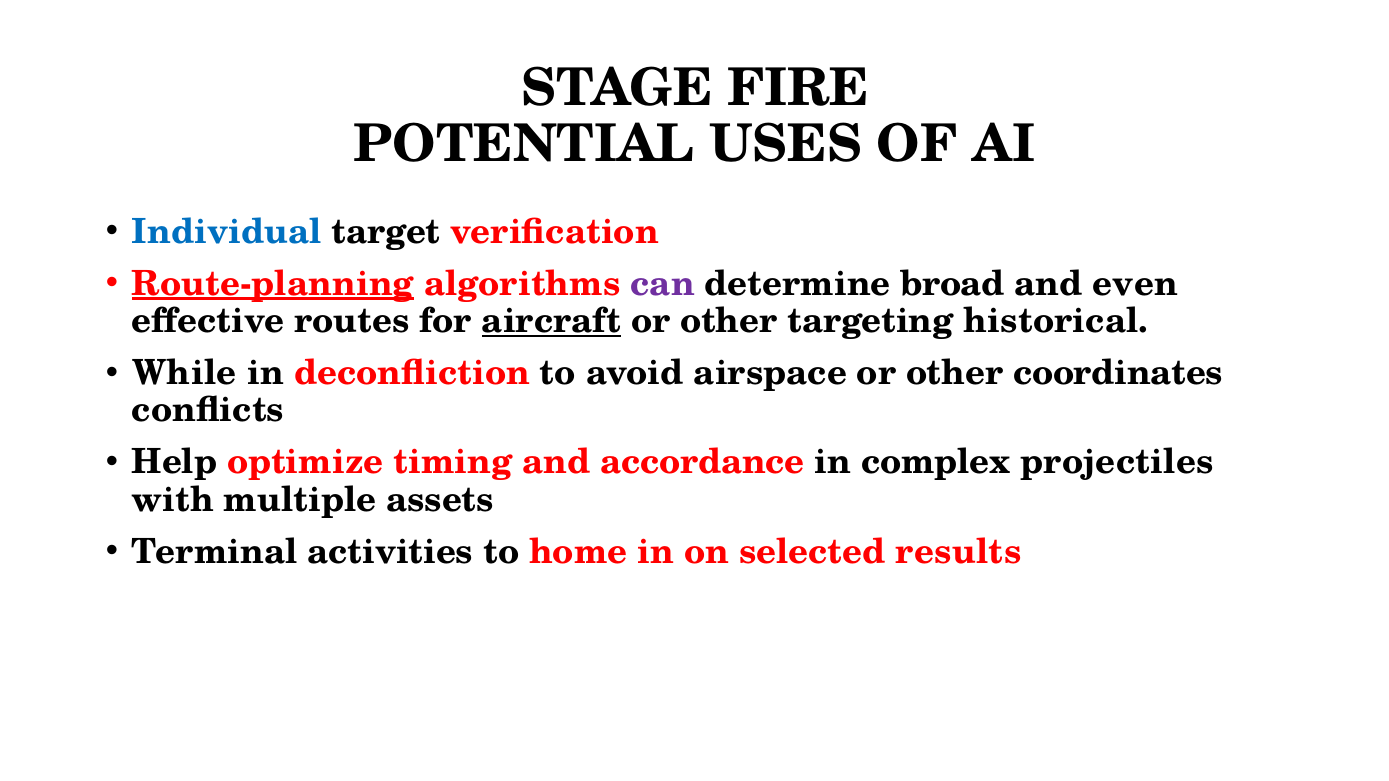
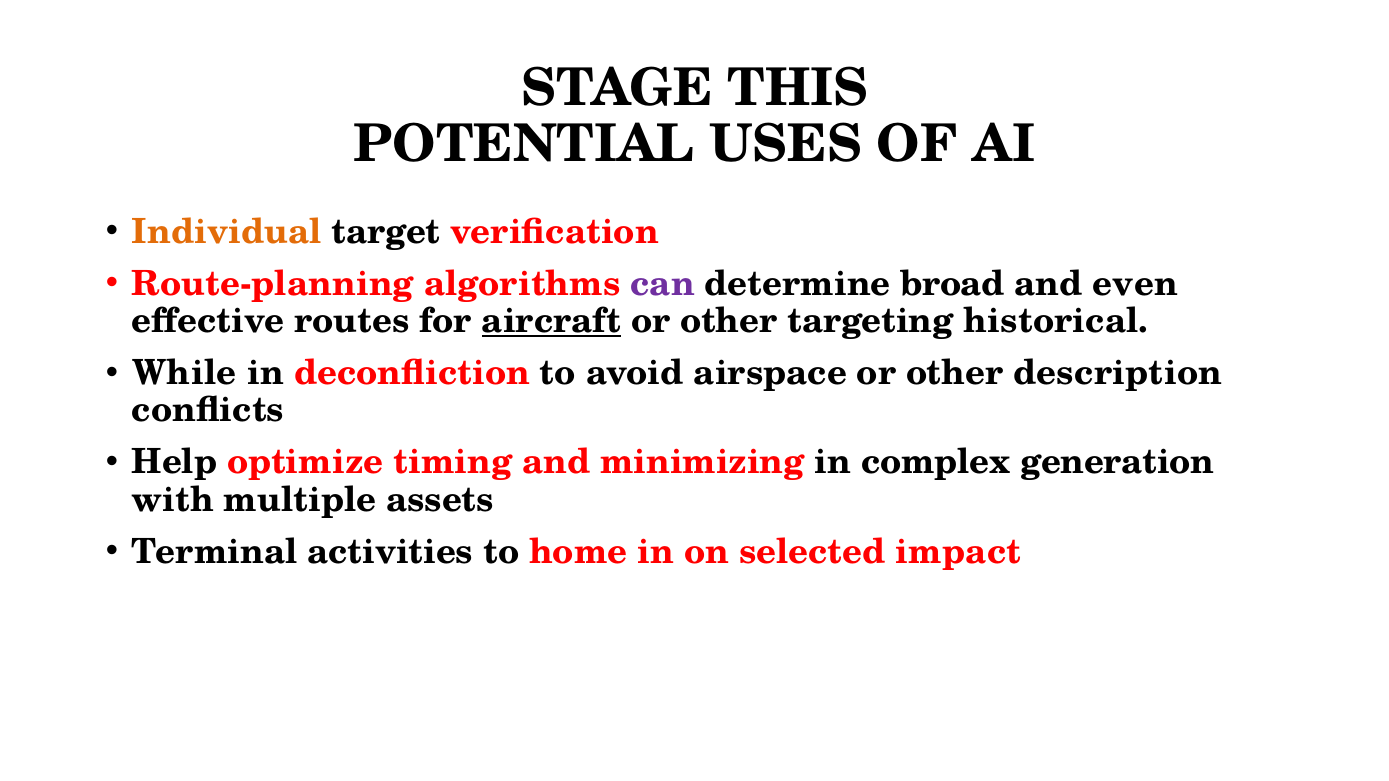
FIRE: FIRE -> THIS
Individual colour: blue -> orange
Route-planning underline: present -> none
coordinates: coordinates -> description
accordance: accordance -> minimizing
projectiles: projectiles -> generation
results: results -> impact
